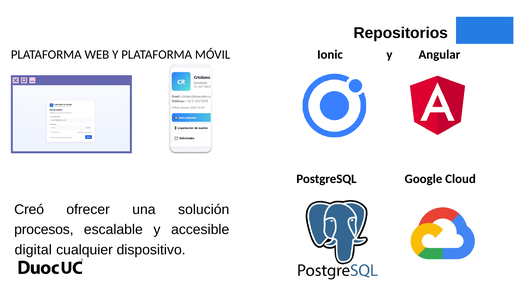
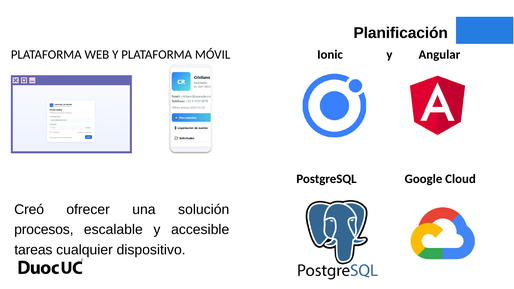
Repositorios: Repositorios -> Planificación
digital: digital -> tareas
